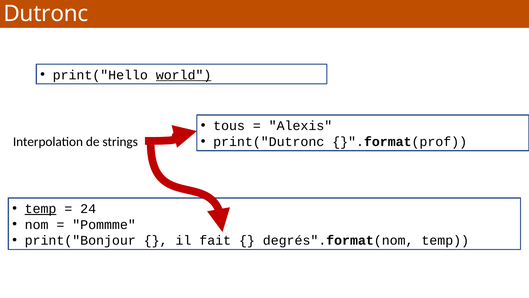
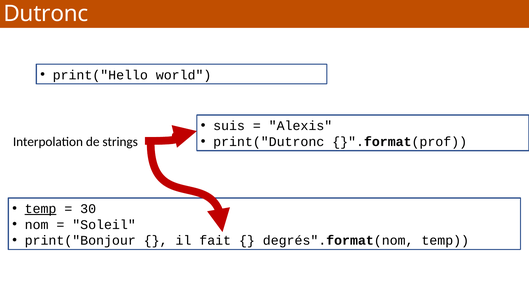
world underline: present -> none
tous: tous -> suis
24: 24 -> 30
Pommme: Pommme -> Soleil
